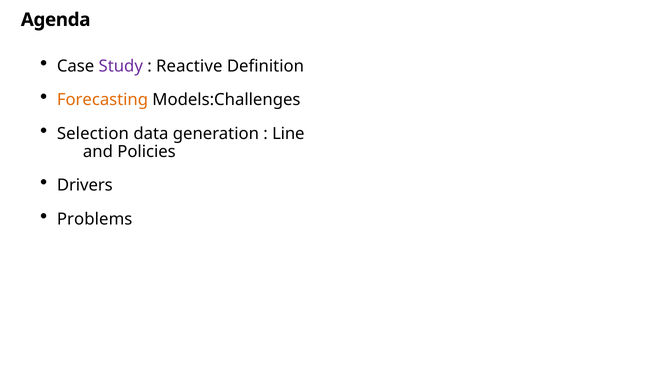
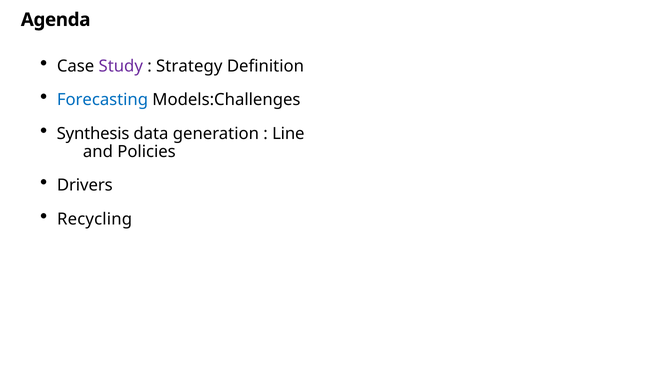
Reactive: Reactive -> Strategy
Forecasting colour: orange -> blue
Selection: Selection -> Synthesis
Problems: Problems -> Recycling
